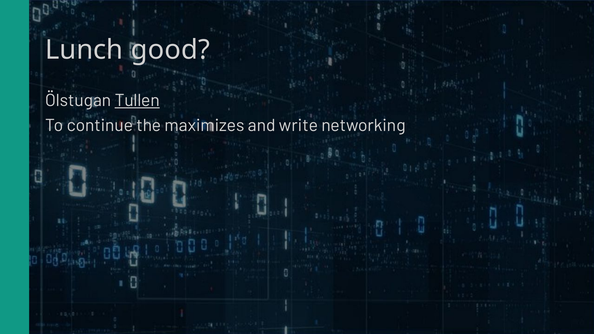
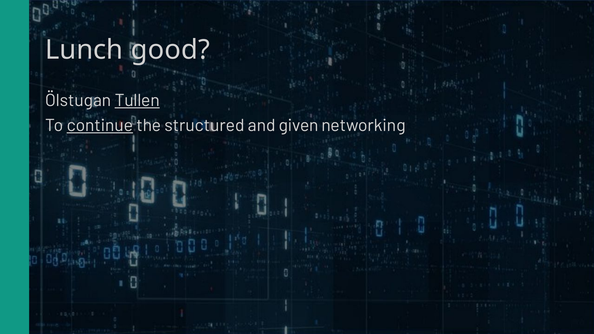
continue underline: none -> present
maximizes: maximizes -> structured
write: write -> given
